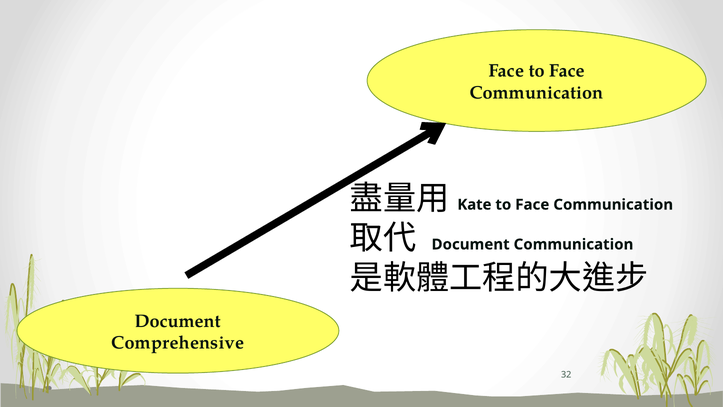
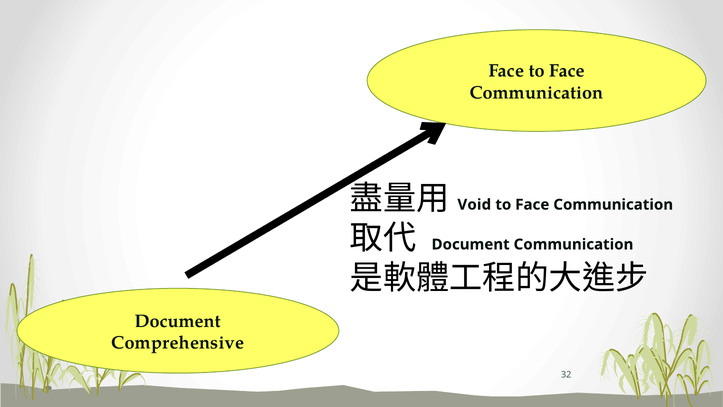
Kate: Kate -> Void
